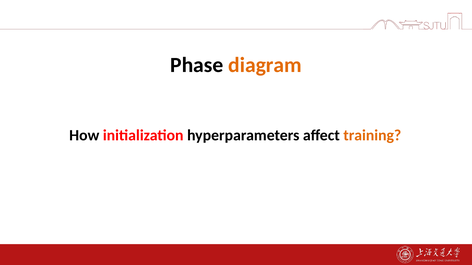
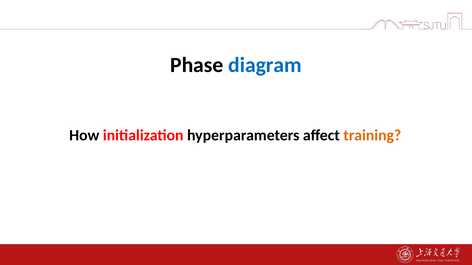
diagram colour: orange -> blue
